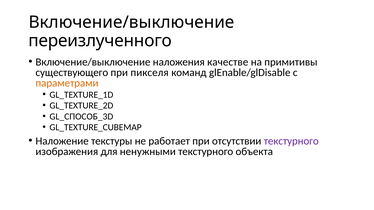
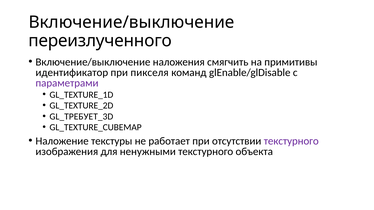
качестве: качестве -> смягчить
существующего: существующего -> идентификатор
параметрами colour: orange -> purple
GL_СПОСОБ_3D: GL_СПОСОБ_3D -> GL_ТРЕБУЕТ_3D
